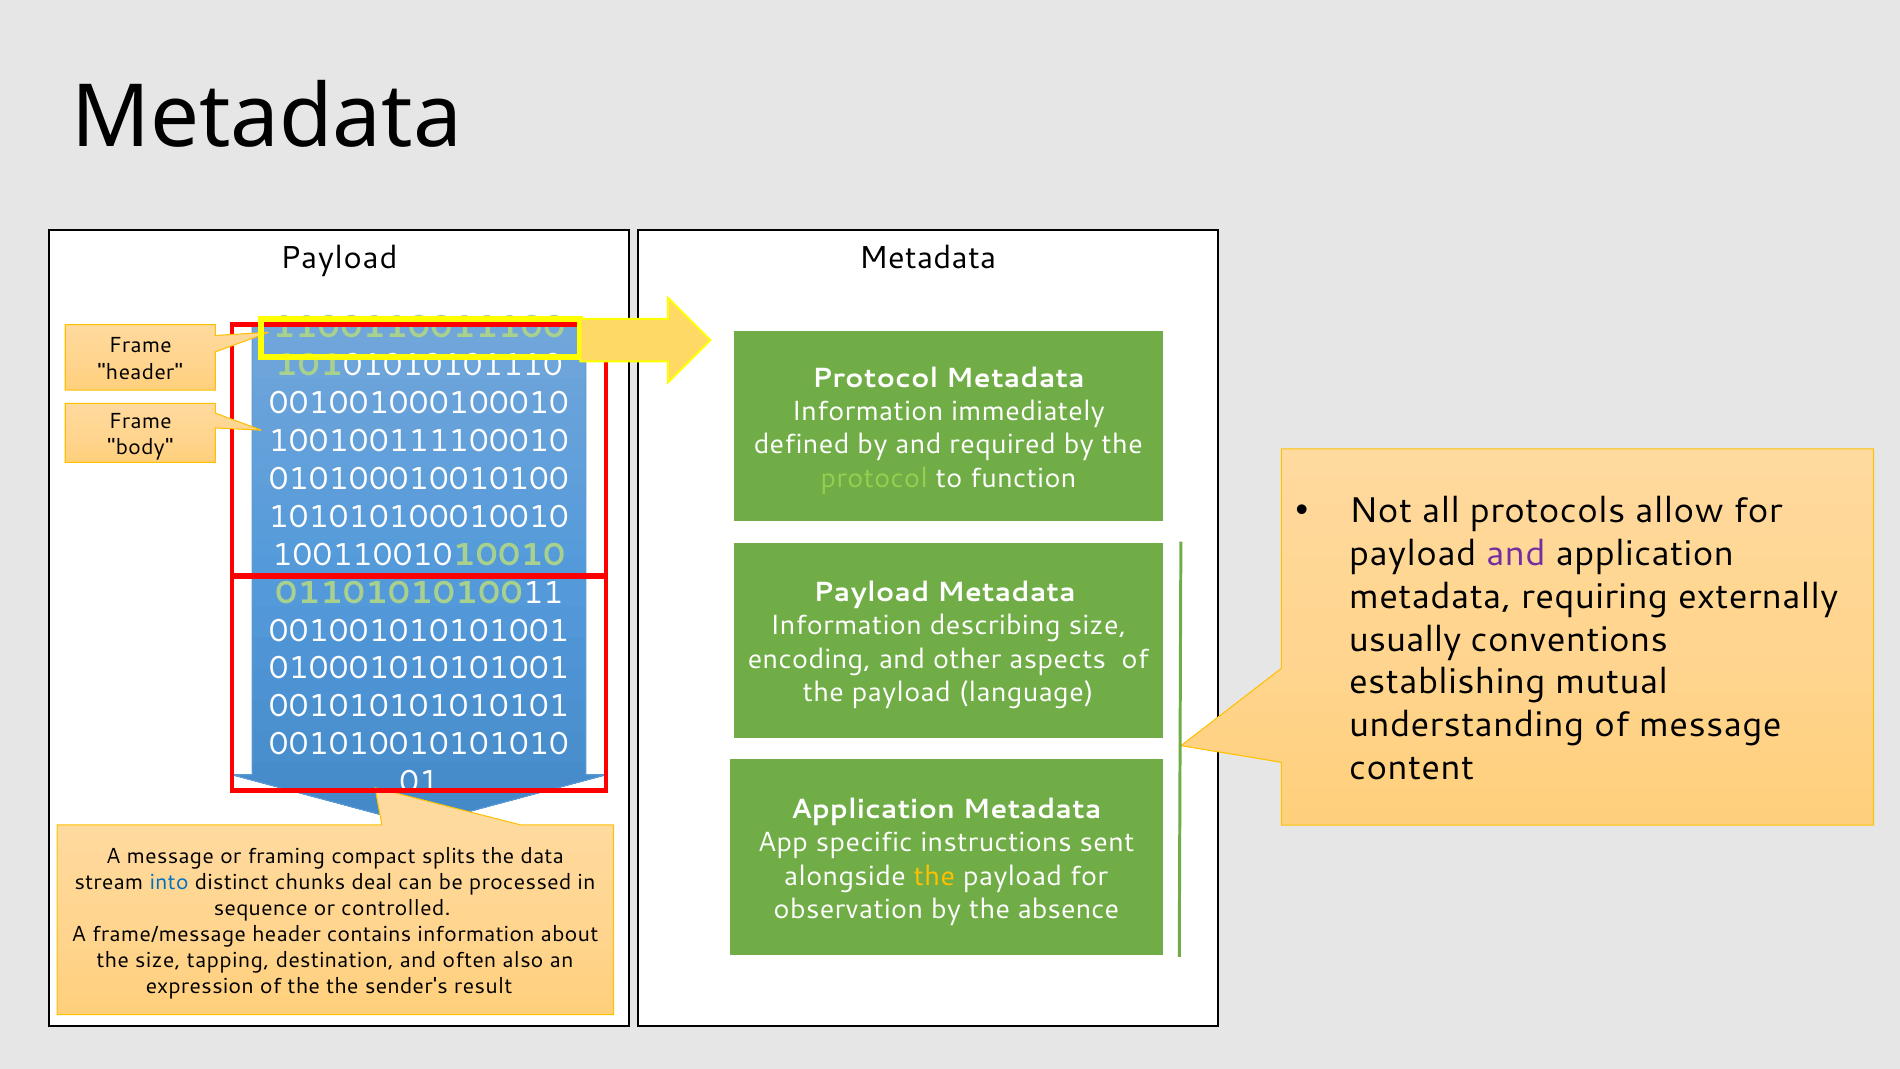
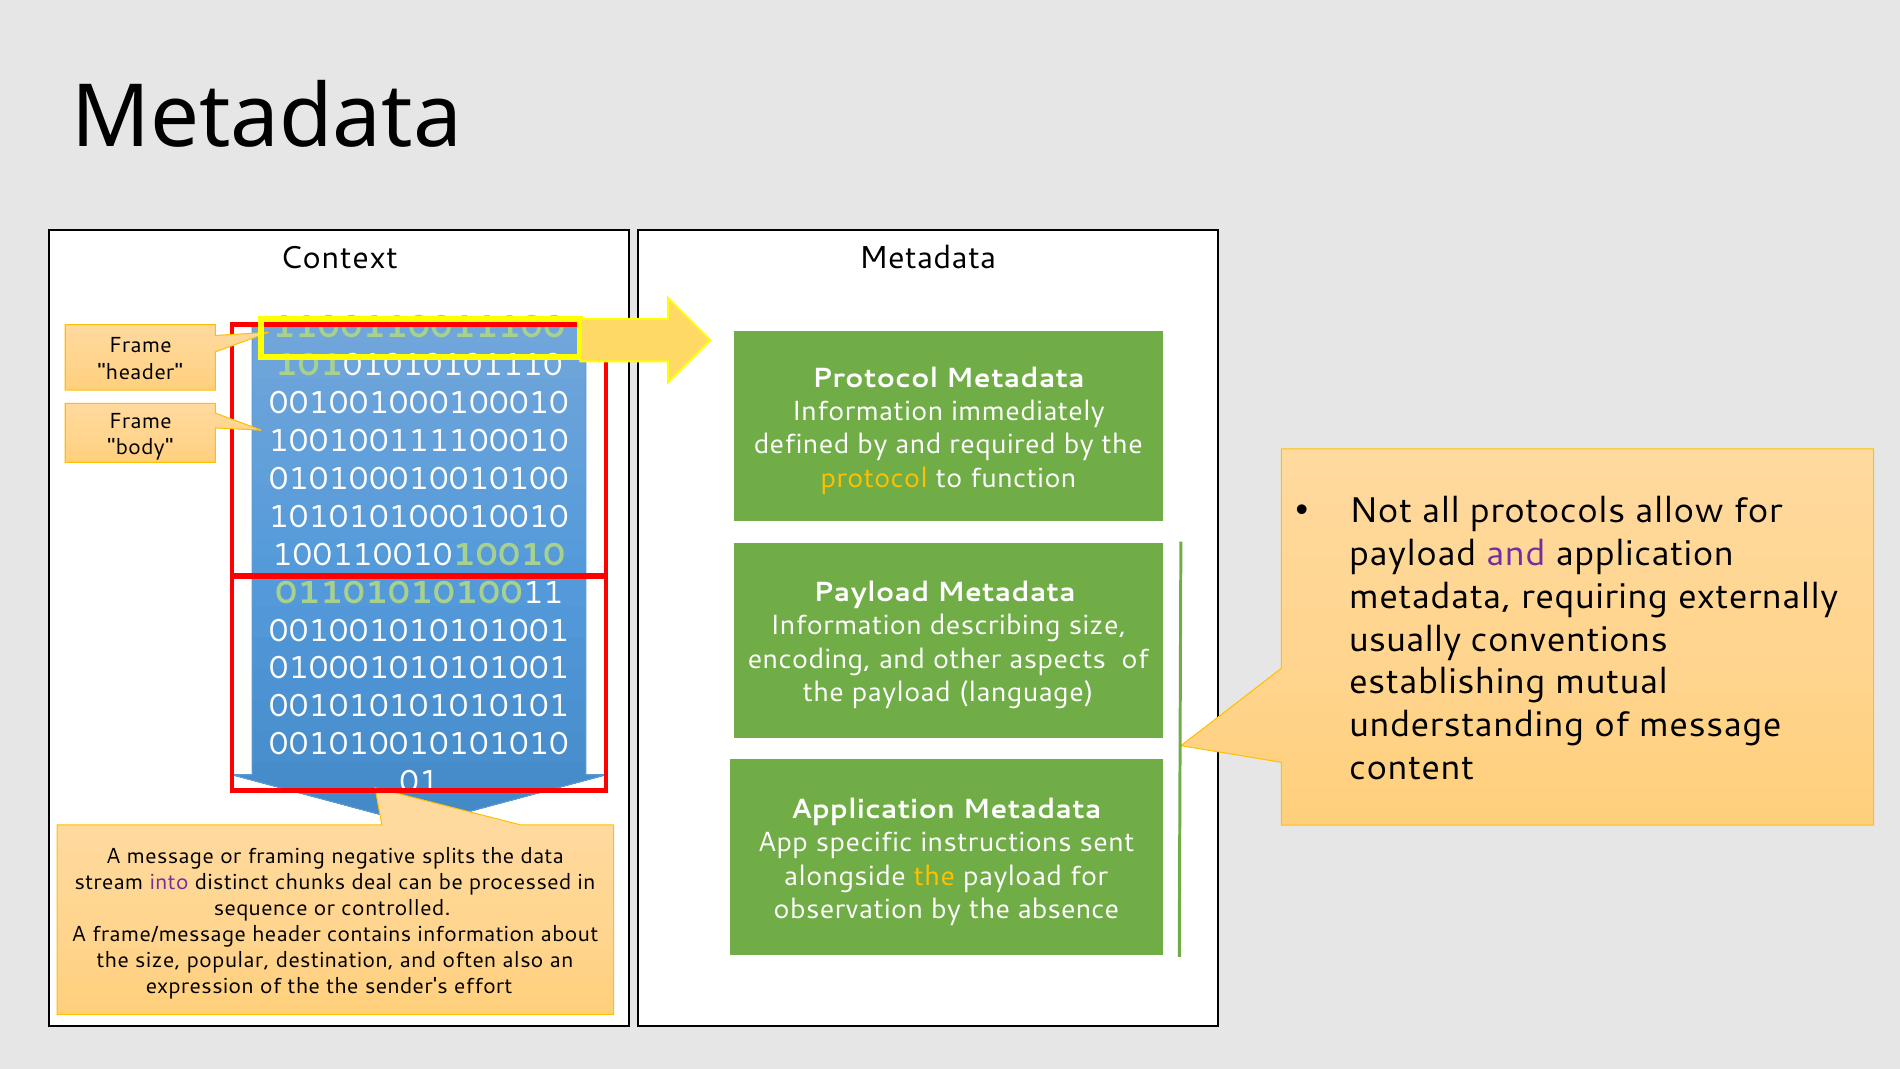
Payload at (339, 258): Payload -> Context
protocol at (874, 478) colour: light green -> yellow
compact: compact -> negative
into colour: blue -> purple
tapping: tapping -> popular
result: result -> effort
